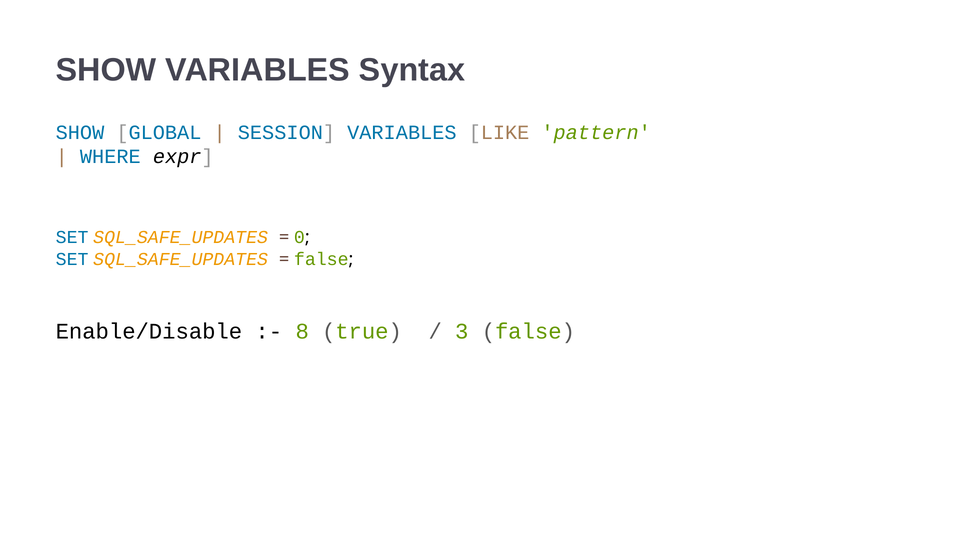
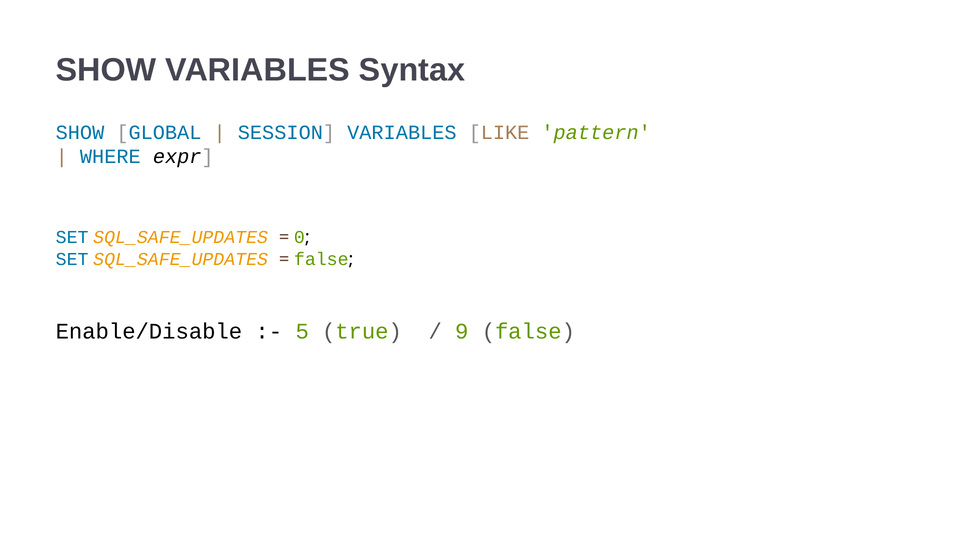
8: 8 -> 5
3: 3 -> 9
